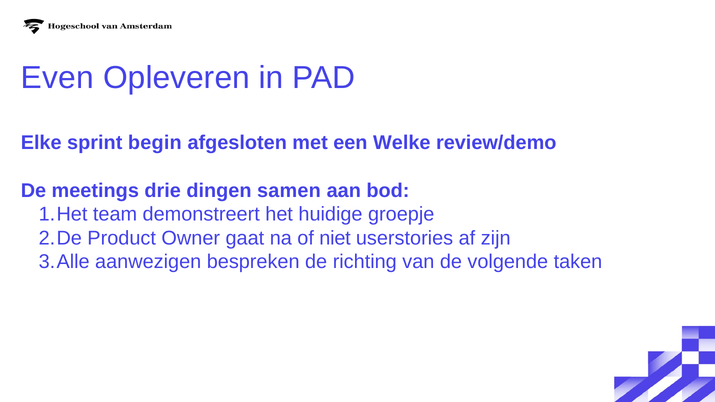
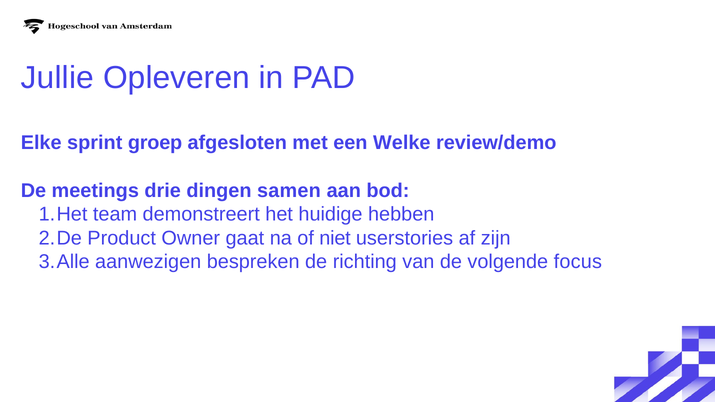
Even: Even -> Jullie
begin: begin -> groep
groepje: groepje -> hebben
taken: taken -> focus
